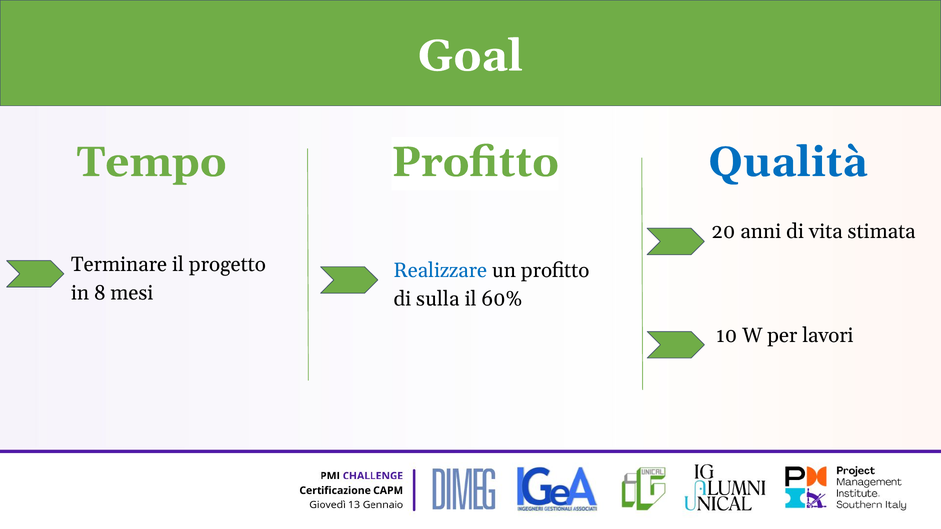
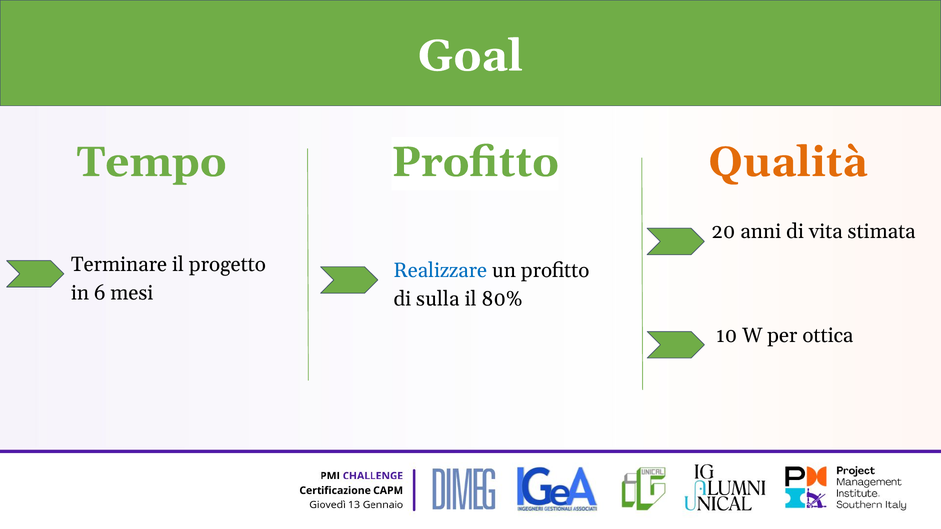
Qualità colour: blue -> orange
8: 8 -> 6
60%: 60% -> 80%
lavori: lavori -> ottica
